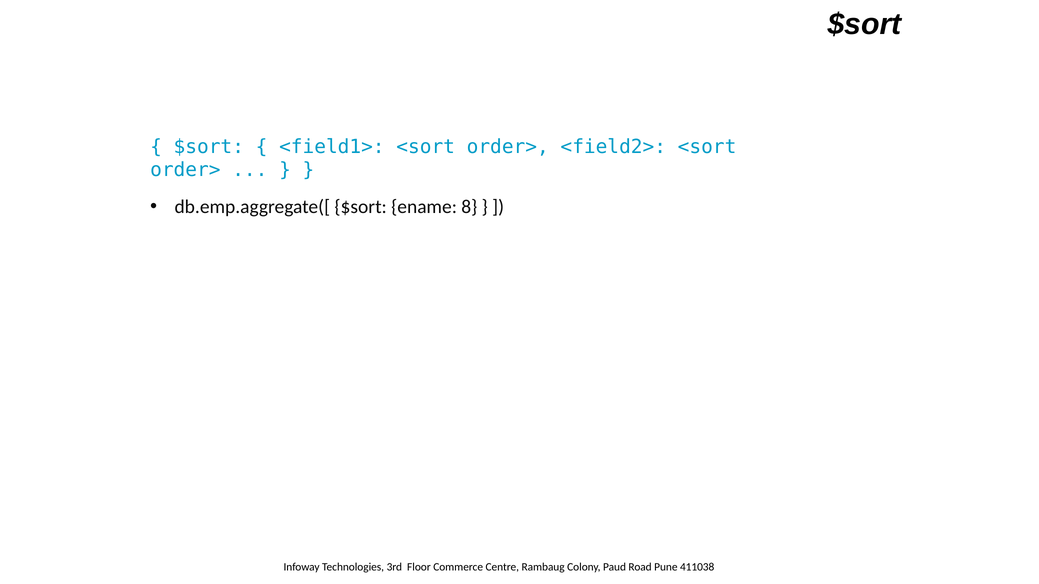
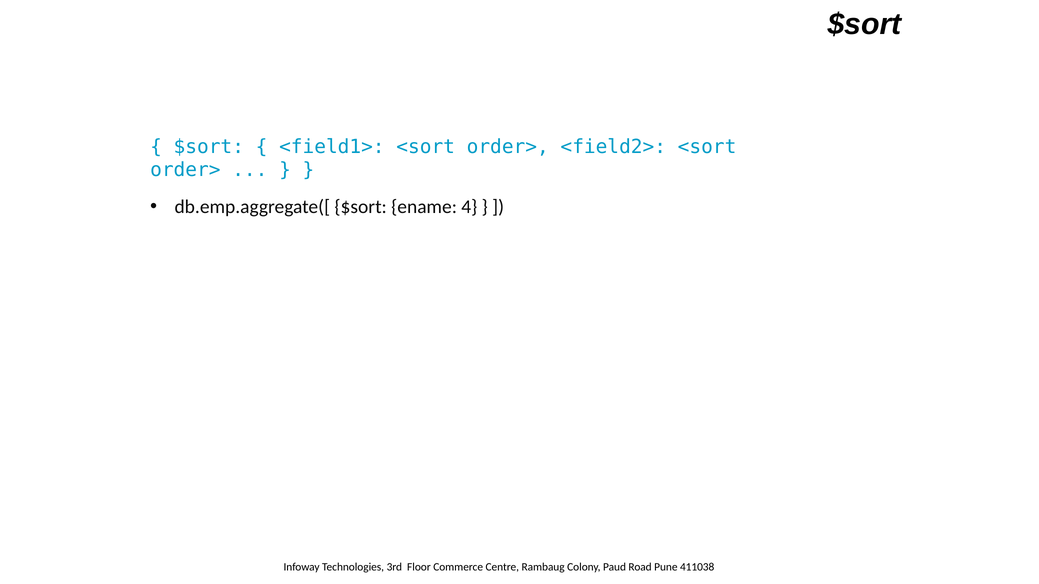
8: 8 -> 4
